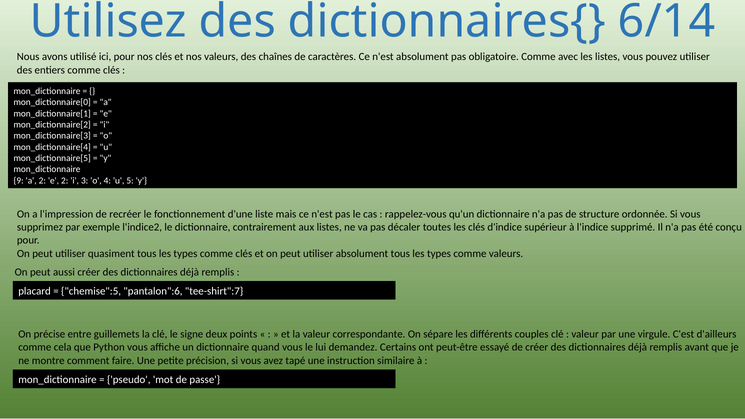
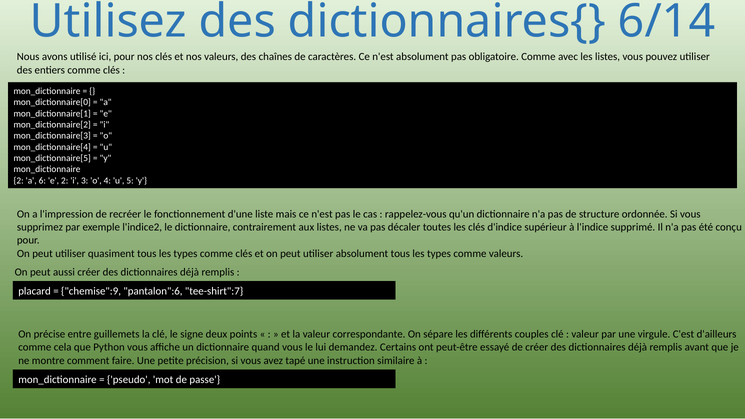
9 at (19, 181): 9 -> 2
a 2: 2 -> 6
chemise":5: chemise":5 -> chemise":9
